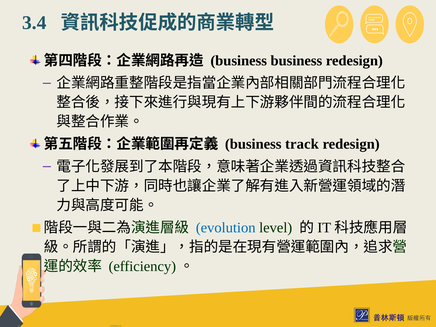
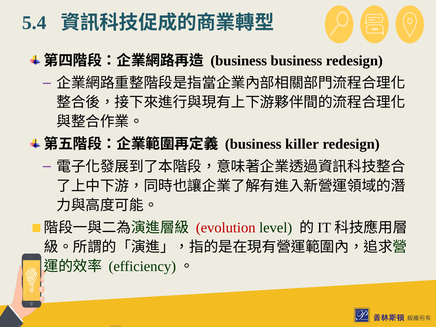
3.4: 3.4 -> 5.4
track: track -> killer
evolution colour: blue -> red
